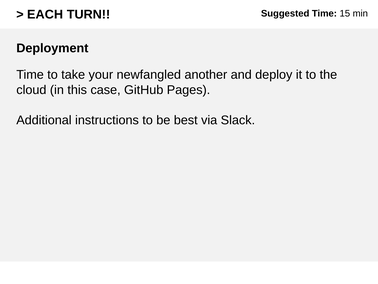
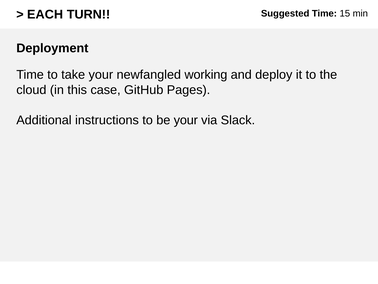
another: another -> working
be best: best -> your
